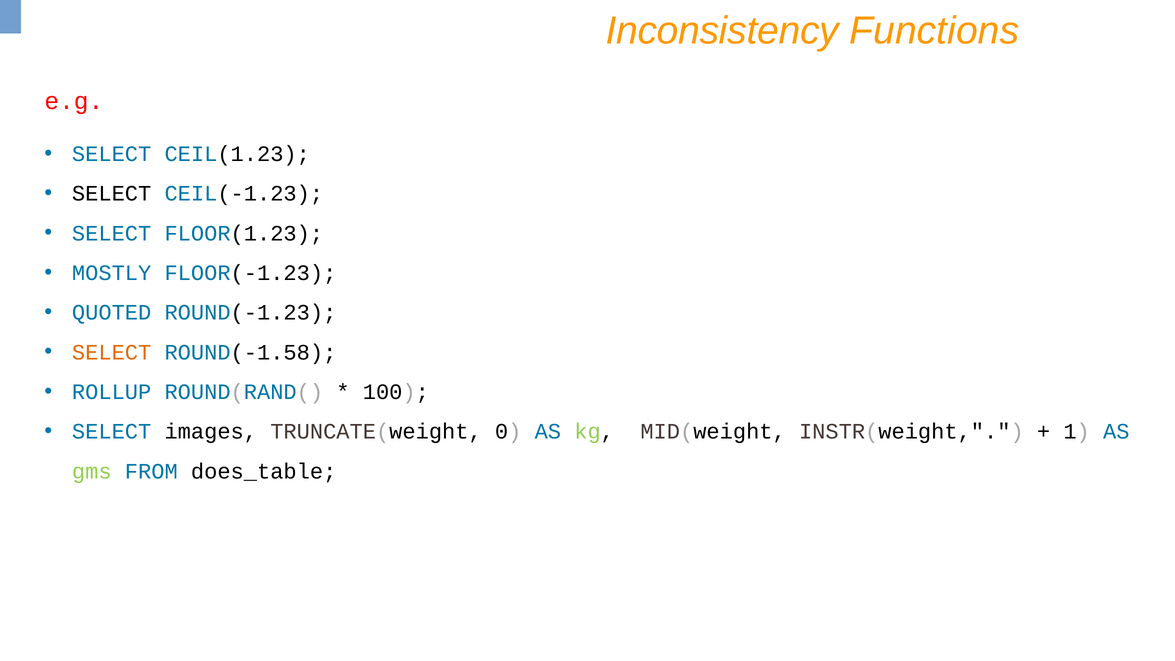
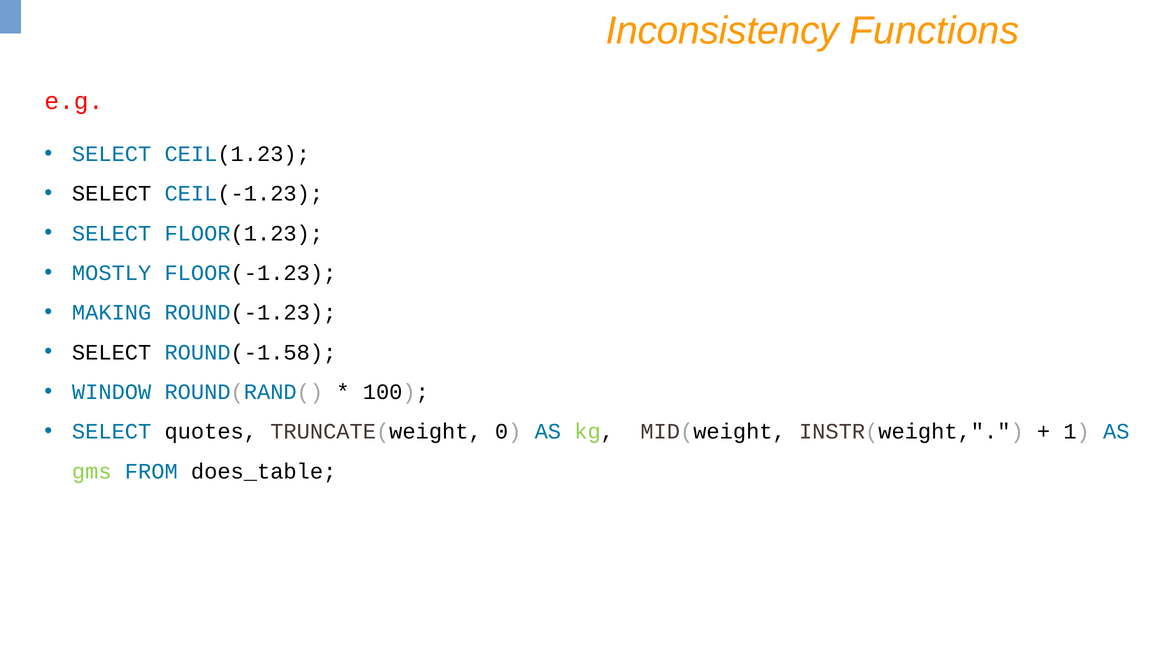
QUOTED: QUOTED -> MAKING
SELECT at (112, 352) colour: orange -> black
ROLLUP: ROLLUP -> WINDOW
images: images -> quotes
